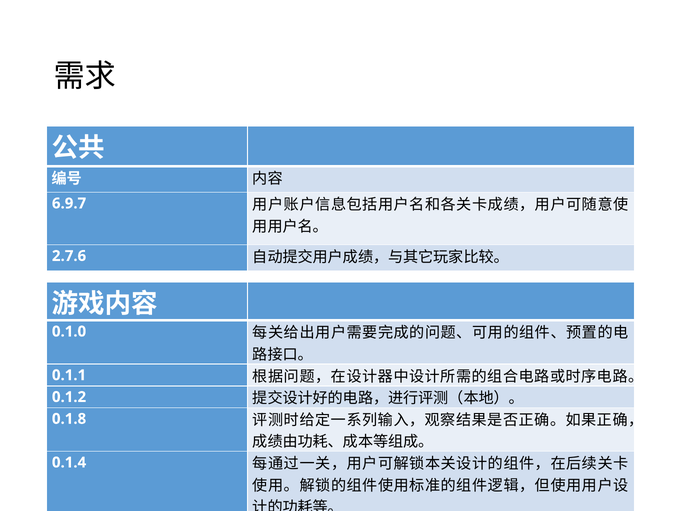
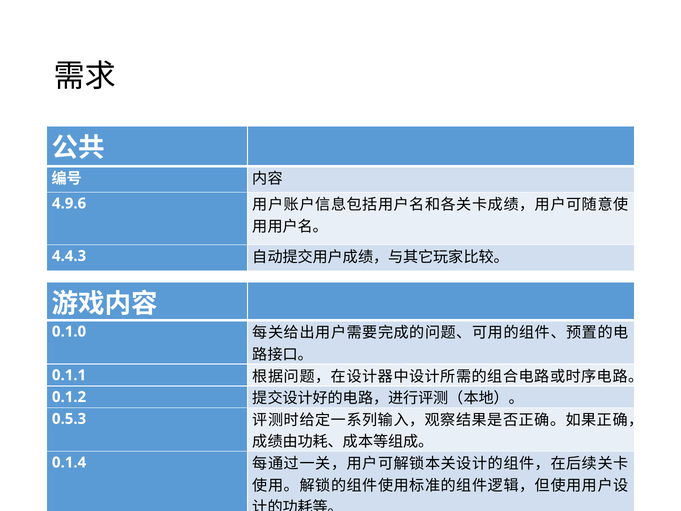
6.9.7: 6.9.7 -> 4.9.6
2.7.6: 2.7.6 -> 4.4.3
0.1.8: 0.1.8 -> 0.5.3
